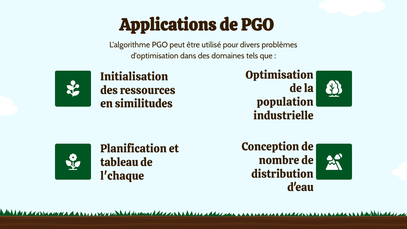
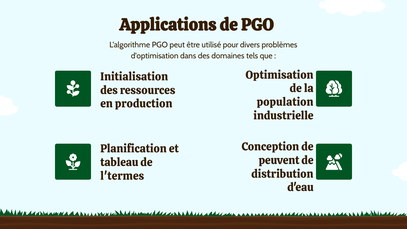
similitudes: similitudes -> production
nombre: nombre -> peuvent
l'chaque: l'chaque -> l'termes
